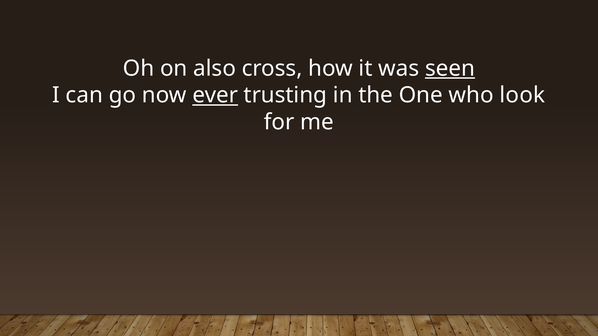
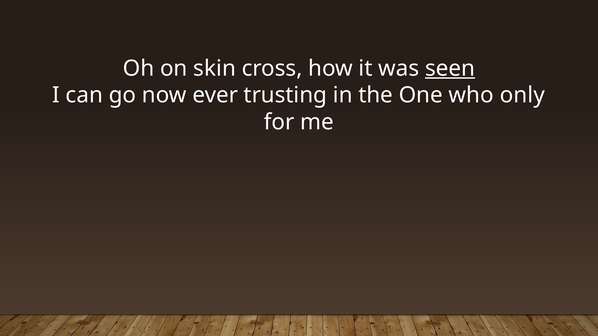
also: also -> skin
ever underline: present -> none
look: look -> only
